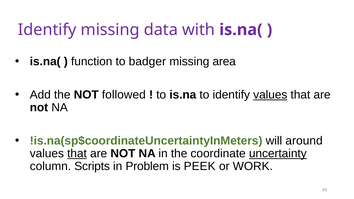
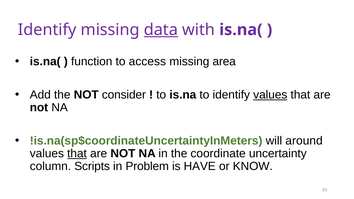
data underline: none -> present
badger: badger -> access
followed: followed -> consider
uncertainty underline: present -> none
PEEK: PEEK -> HAVE
WORK: WORK -> KNOW
